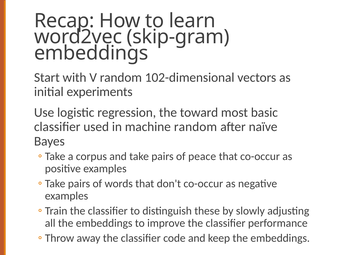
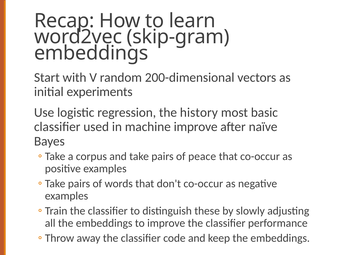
102-dimensional: 102-dimensional -> 200-dimensional
toward: toward -> history
machine random: random -> improve
